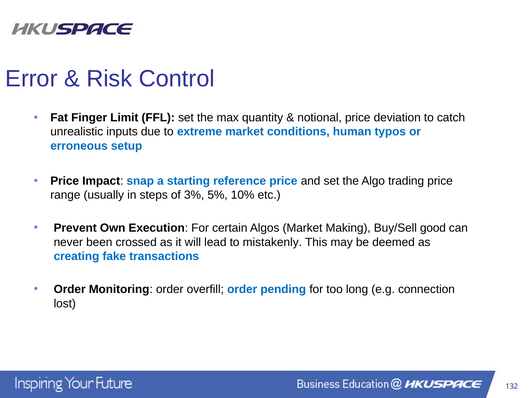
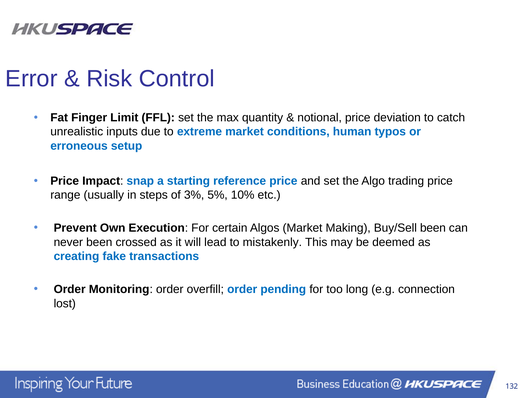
Buy/Sell good: good -> been
